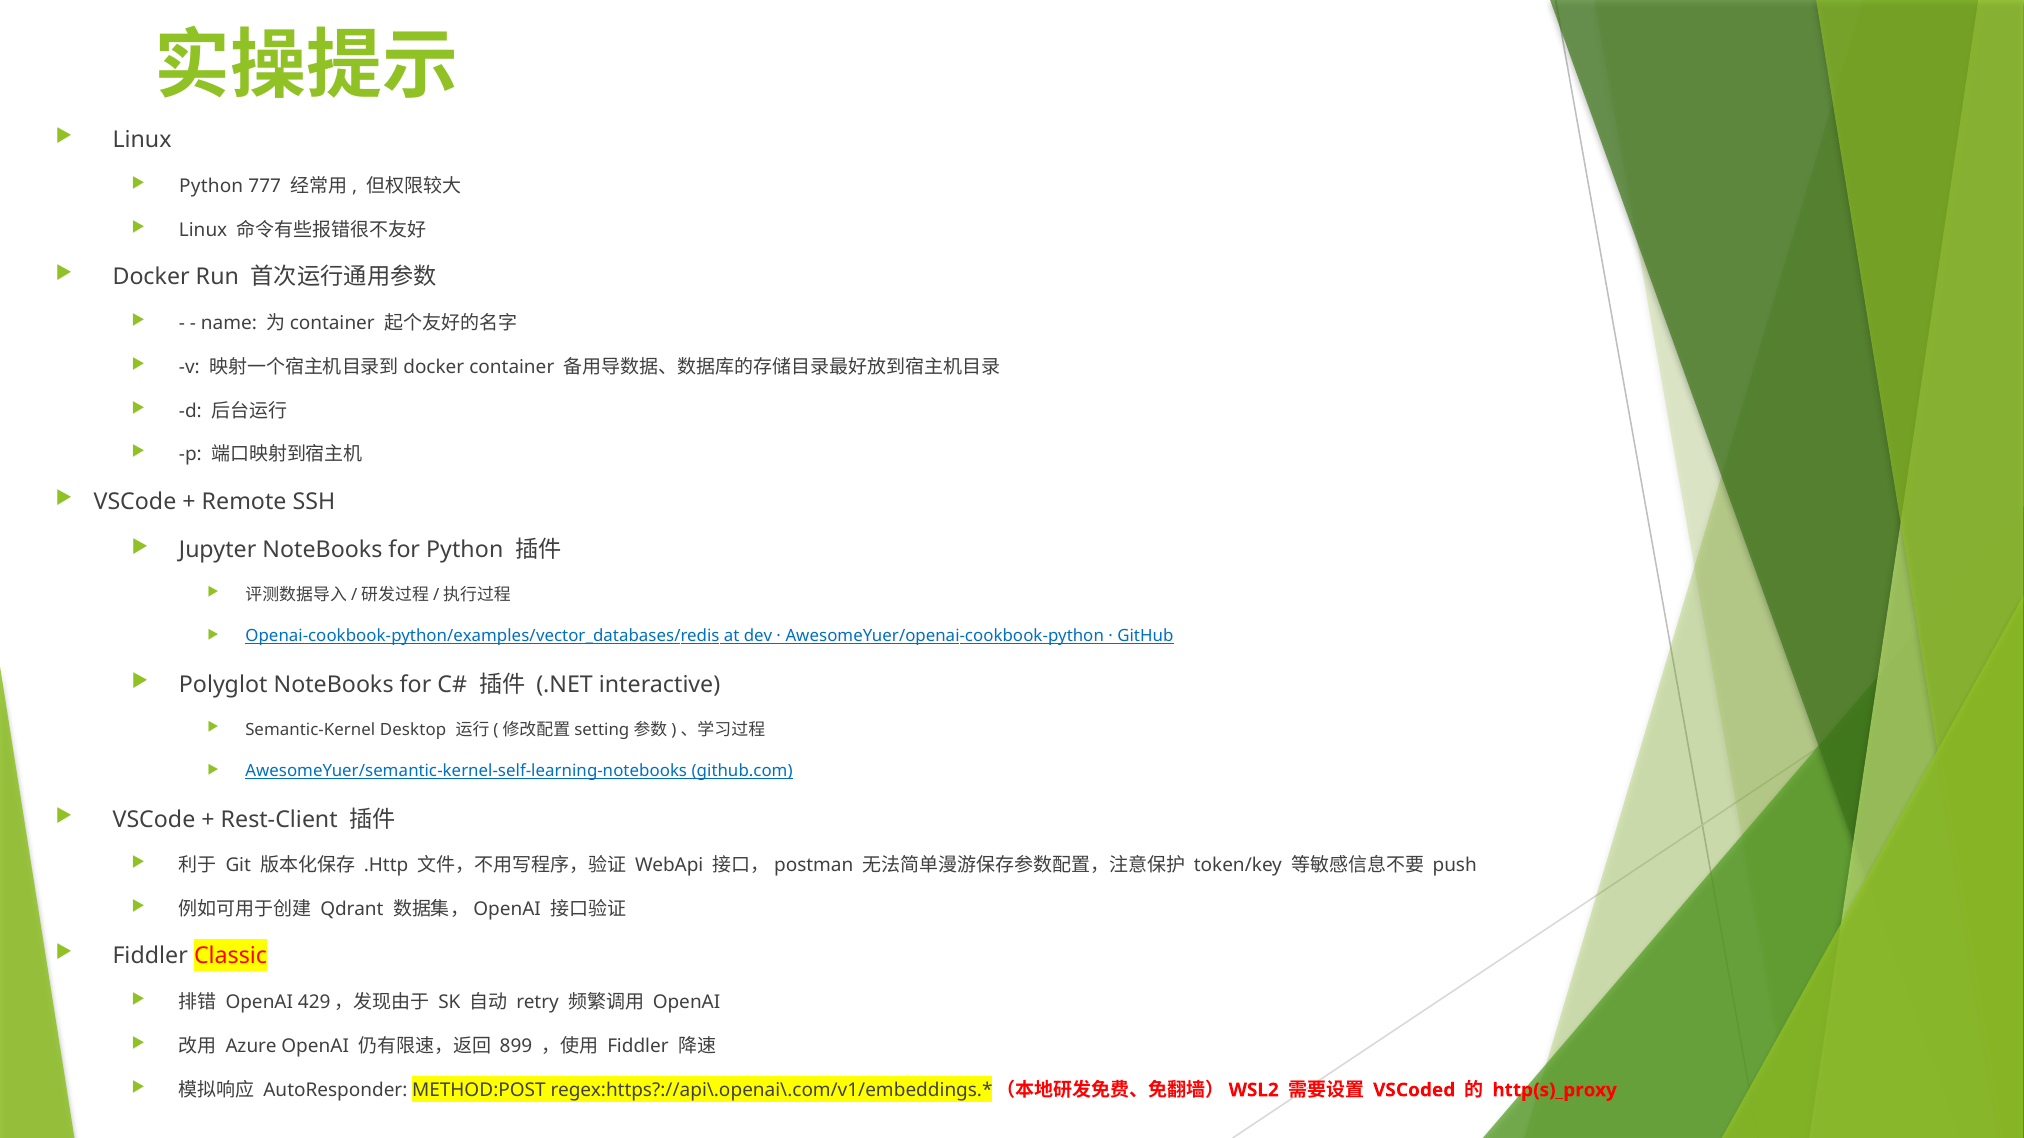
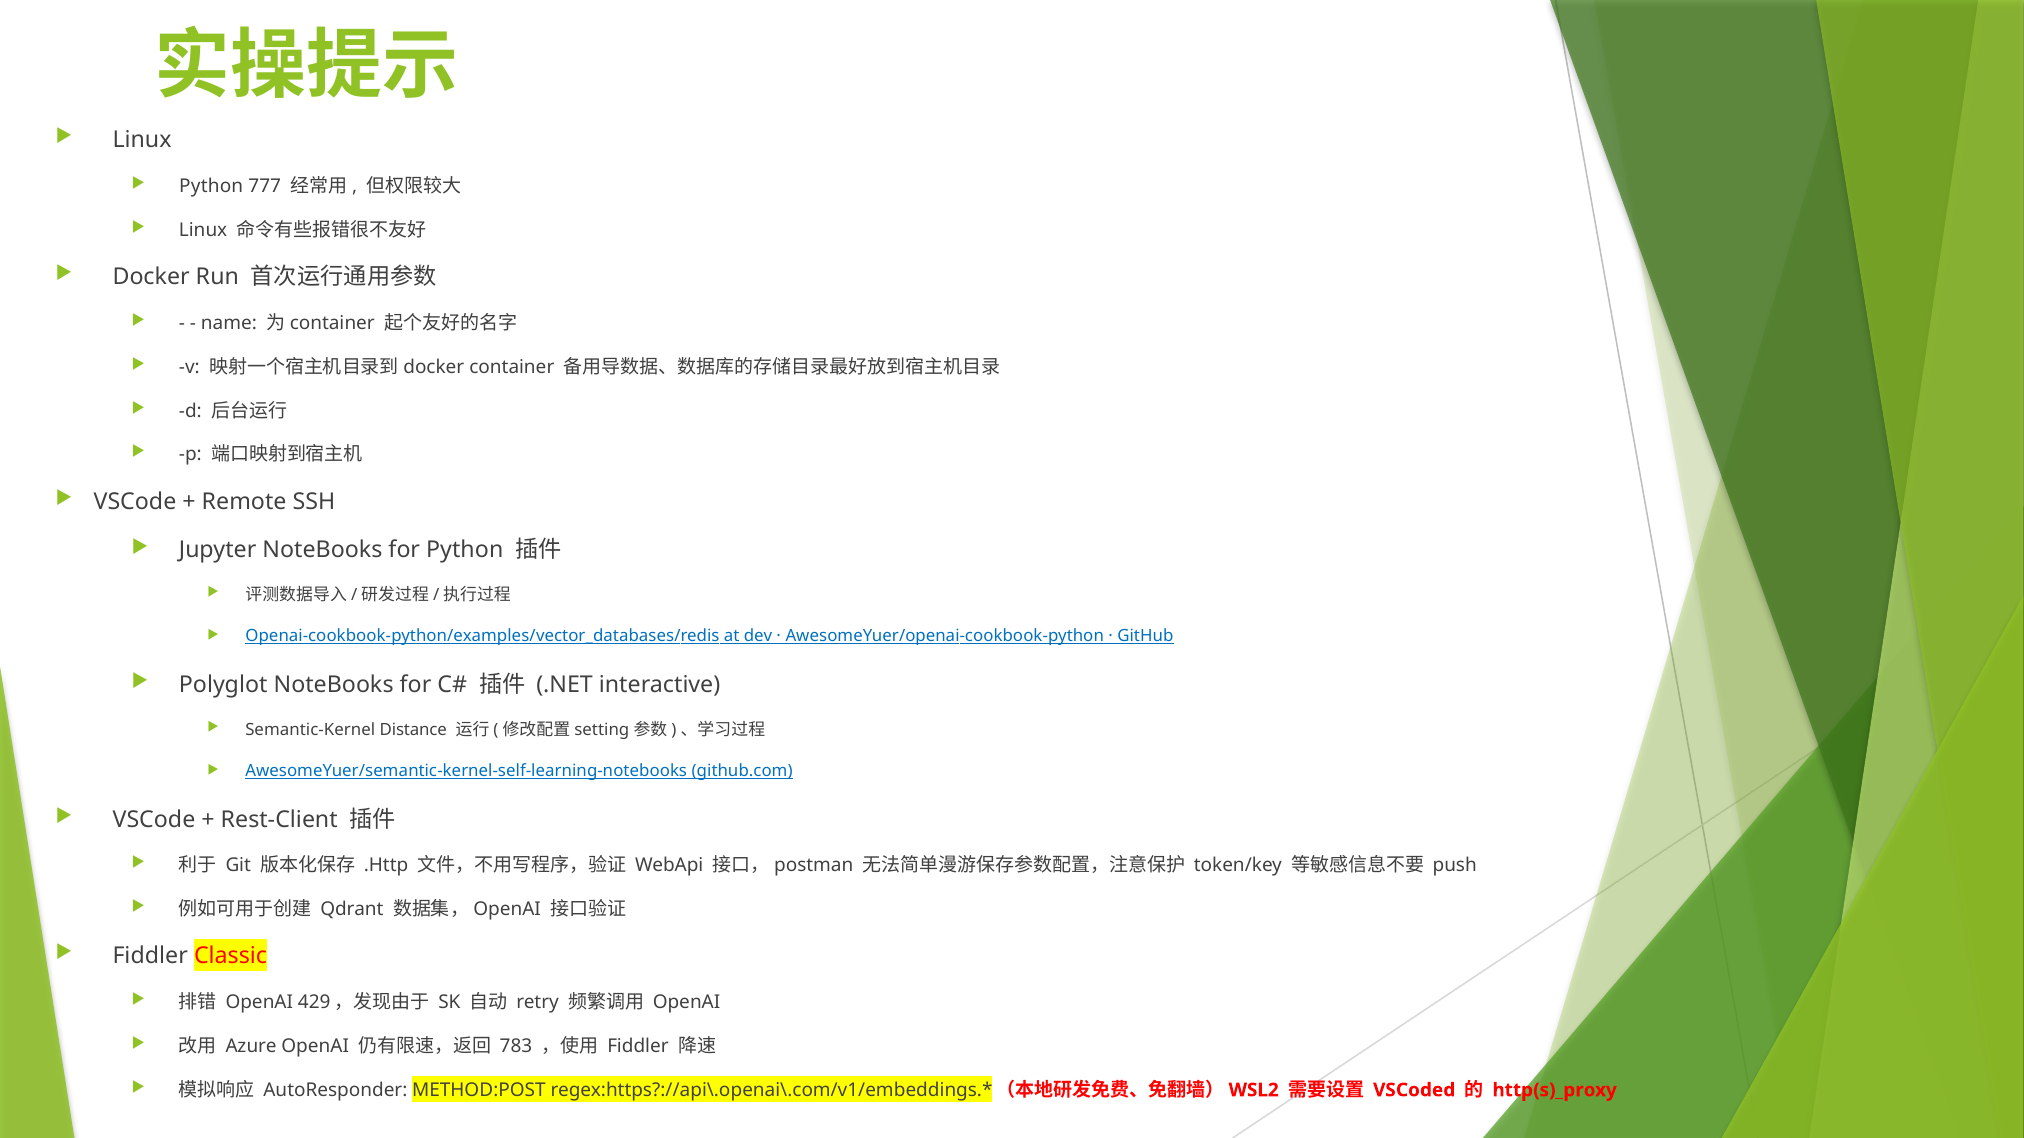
Desktop: Desktop -> Distance
899: 899 -> 783
